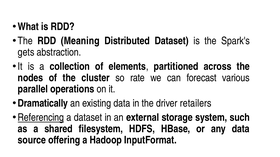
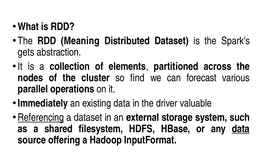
rate: rate -> find
Dramatically: Dramatically -> Immediately
retailers: retailers -> valuable
data at (241, 129) underline: none -> present
